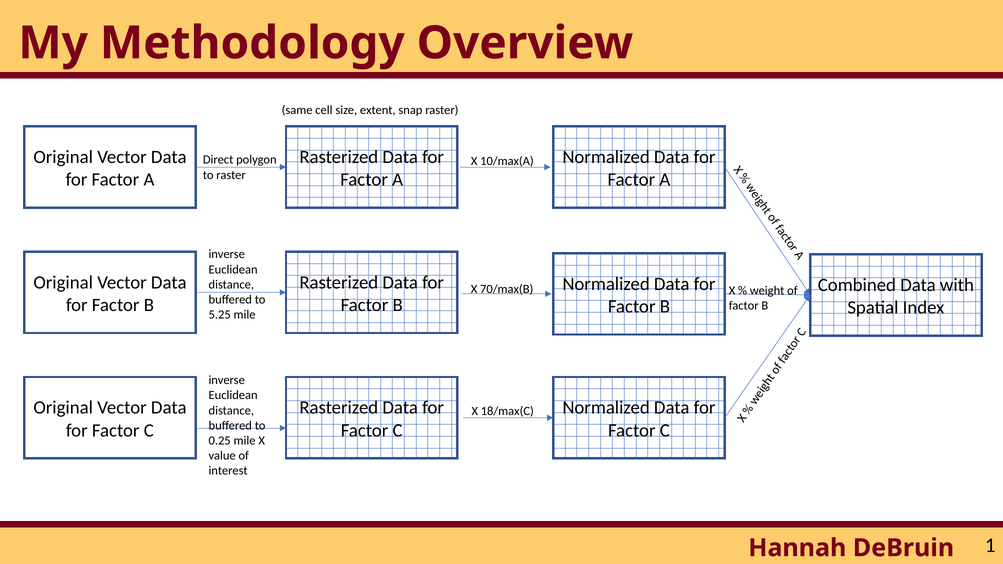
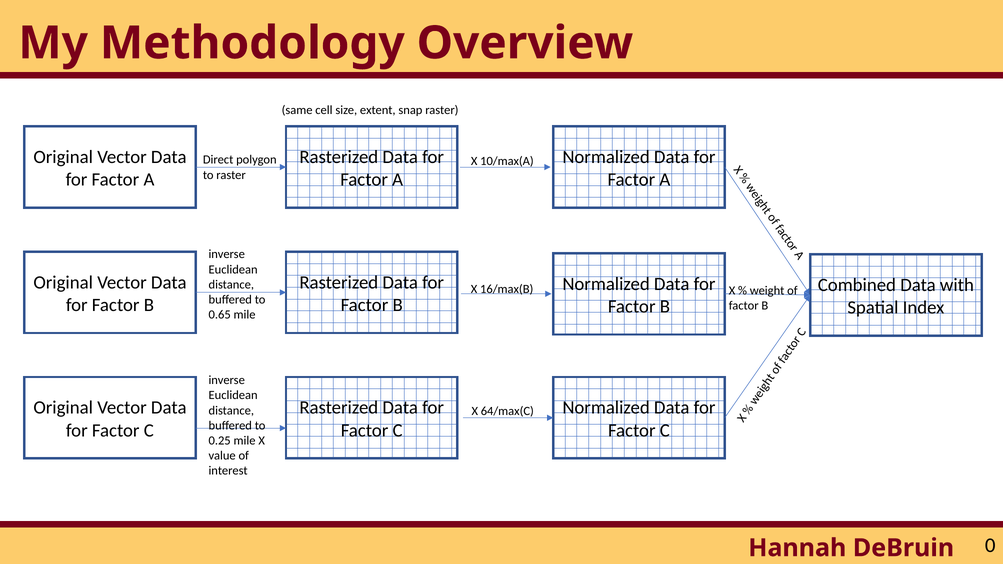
70/max(B: 70/max(B -> 16/max(B
5.25: 5.25 -> 0.65
18/max(C: 18/max(C -> 64/max(C
1: 1 -> 0
